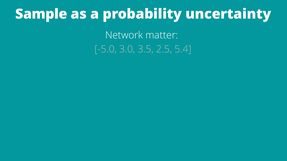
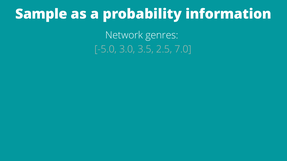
uncertainty: uncertainty -> information
matter: matter -> genres
5.4: 5.4 -> 7.0
